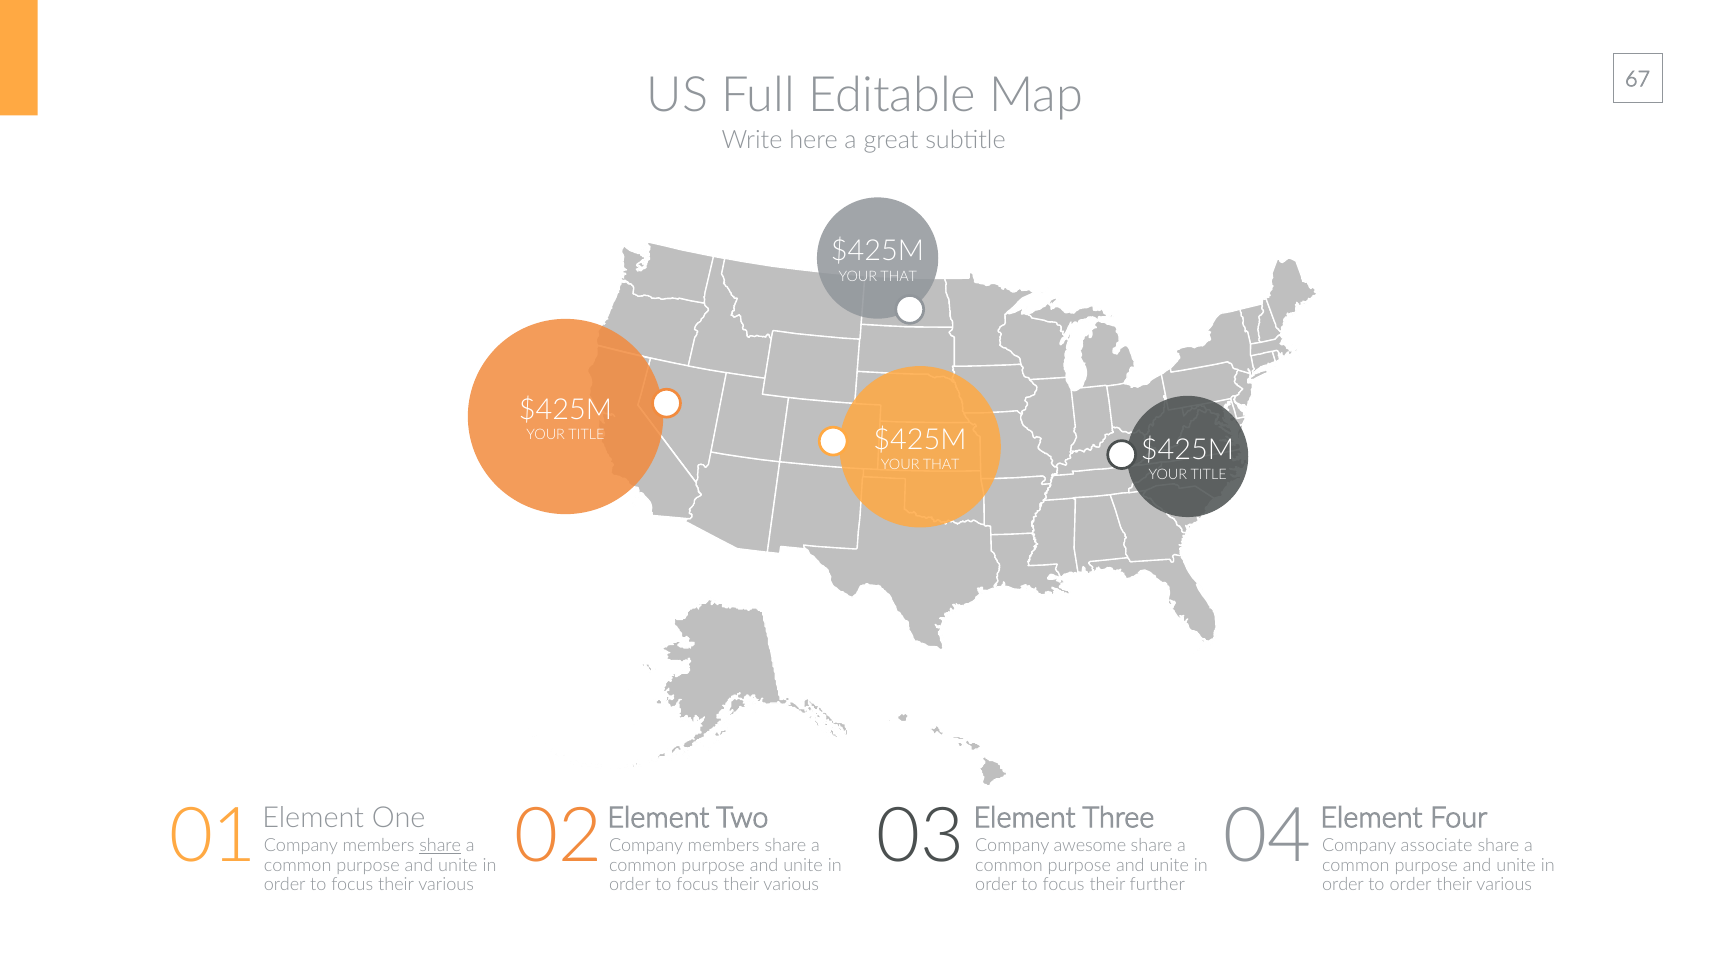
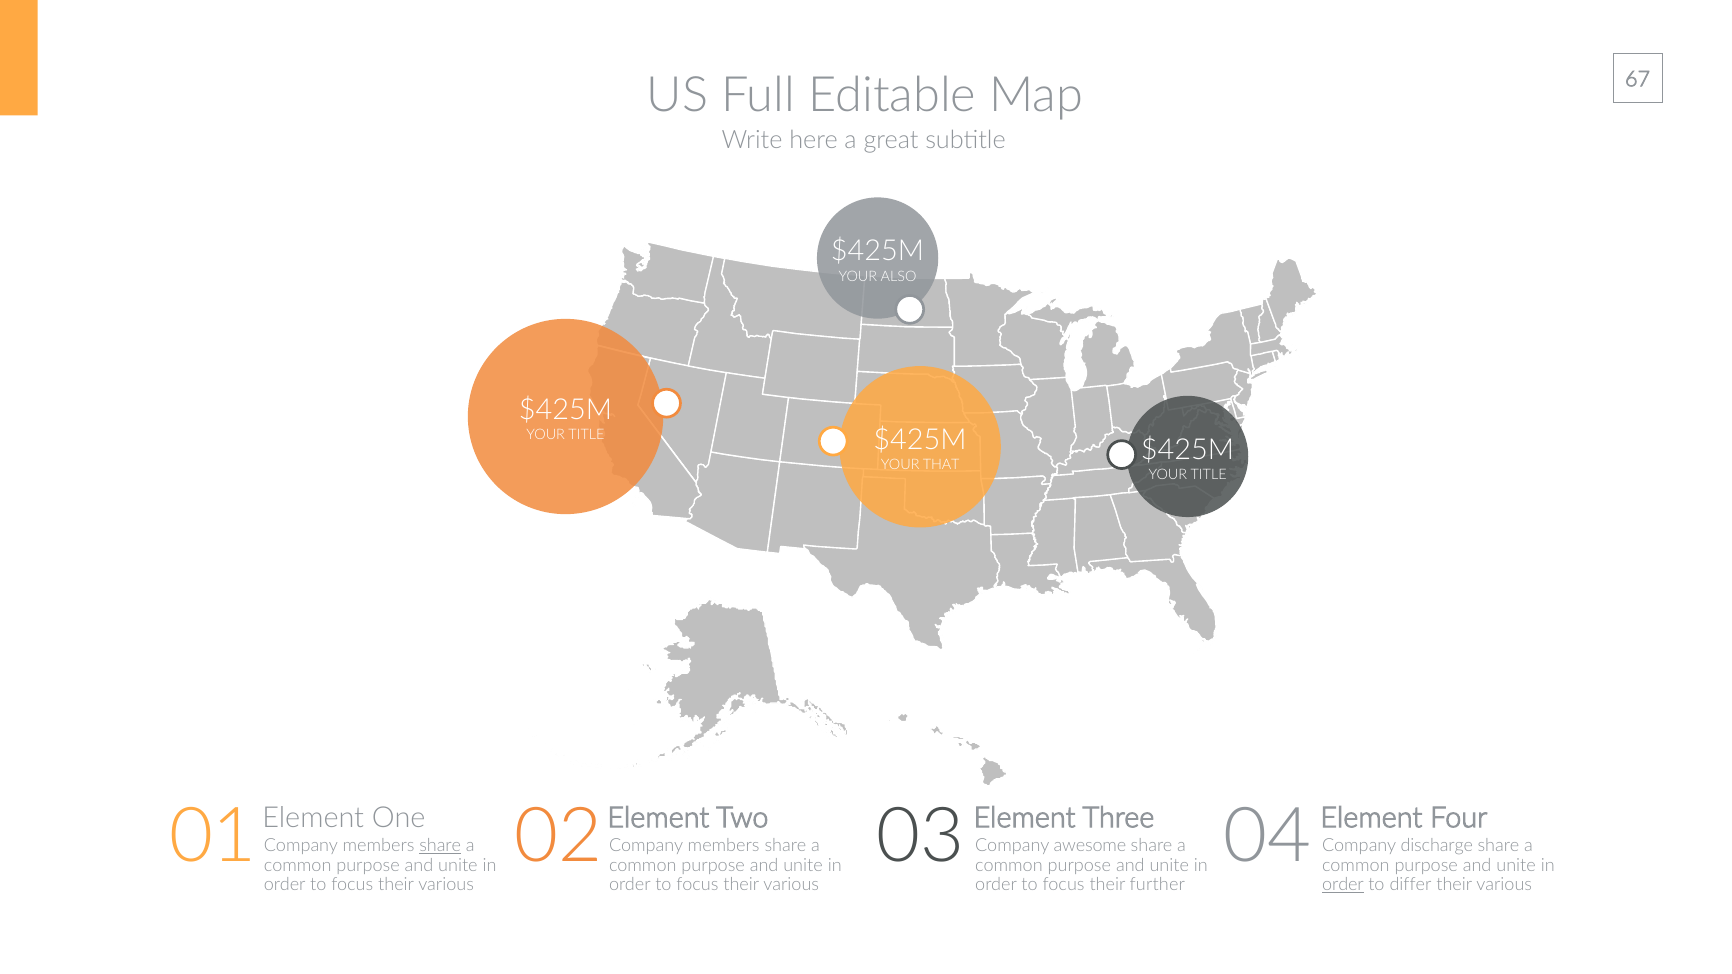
THAT at (899, 276): THAT -> ALSO
associate: associate -> discharge
order at (1343, 885) underline: none -> present
to order: order -> differ
